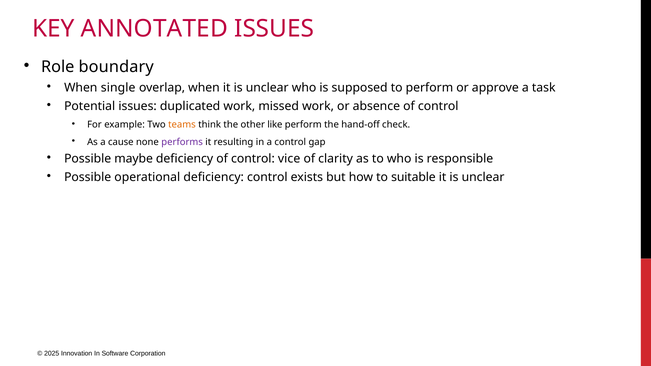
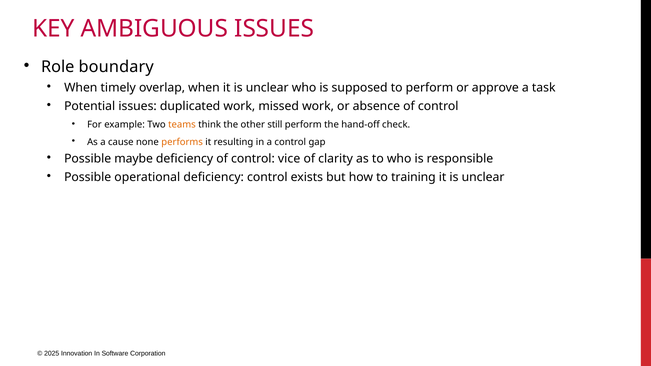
ANNOTATED: ANNOTATED -> AMBIGUOUS
single: single -> timely
like: like -> still
performs colour: purple -> orange
suitable: suitable -> training
